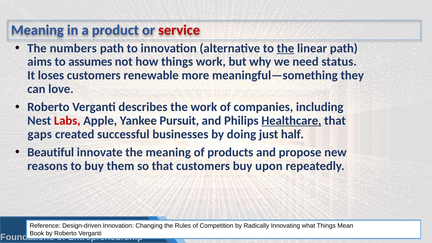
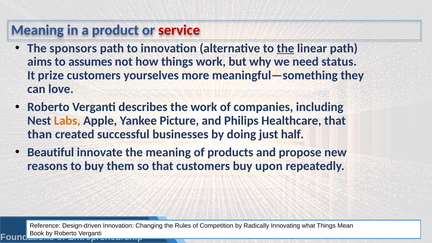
numbers: numbers -> sponsors
loses: loses -> prize
renewable: renewable -> yourselves
Labs colour: red -> orange
Pursuit: Pursuit -> Picture
Healthcare underline: present -> none
gaps: gaps -> than
